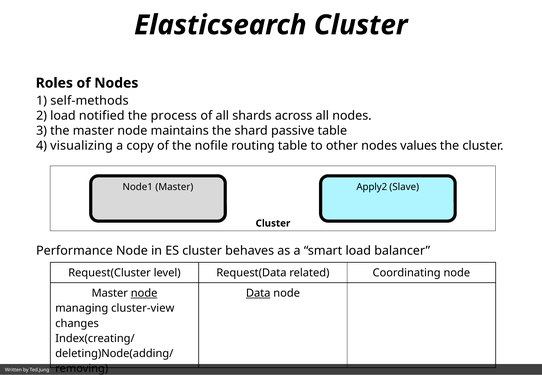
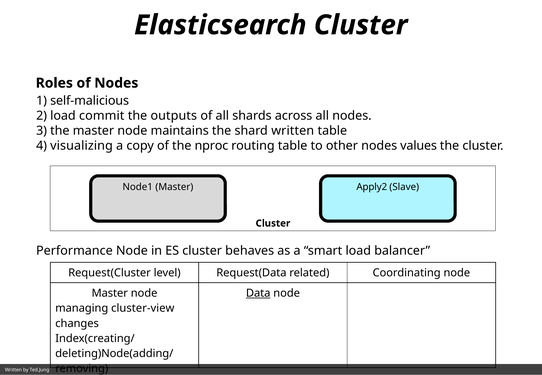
self-methods: self-methods -> self-malicious
notified: notified -> commit
process: process -> outputs
shard passive: passive -> written
nofile: nofile -> nproc
node at (144, 293) underline: present -> none
